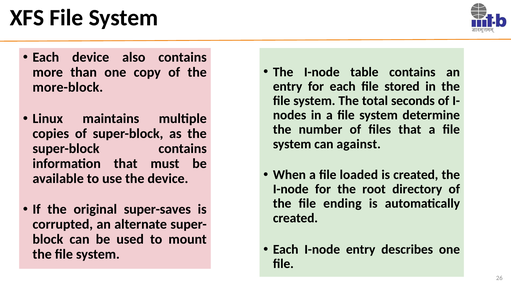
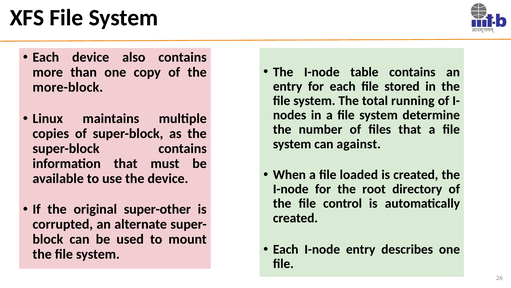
seconds: seconds -> running
ending: ending -> control
super-saves: super-saves -> super-other
